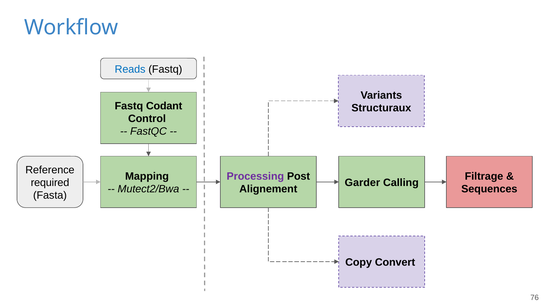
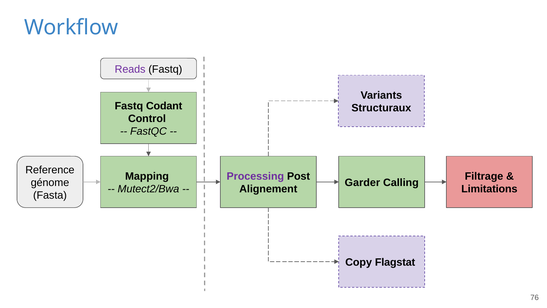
Reads colour: blue -> purple
required: required -> génome
Sequences: Sequences -> Limitations
Convert: Convert -> Flagstat
